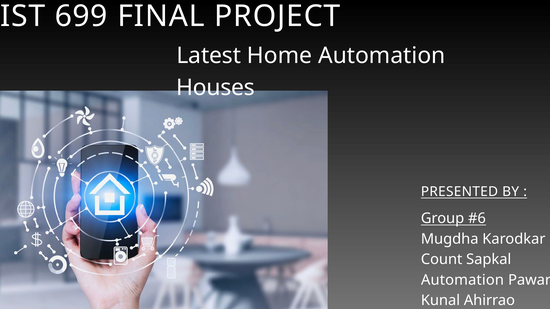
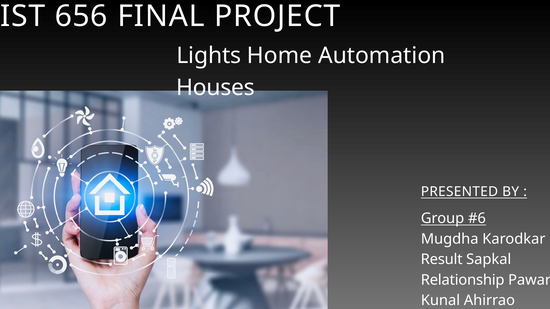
699: 699 -> 656
Latest: Latest -> Lights
Count: Count -> Result
Automation at (462, 280): Automation -> Relationship
